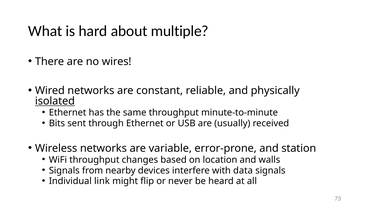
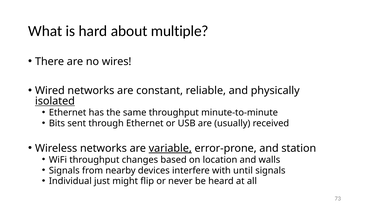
variable underline: none -> present
data: data -> until
link: link -> just
